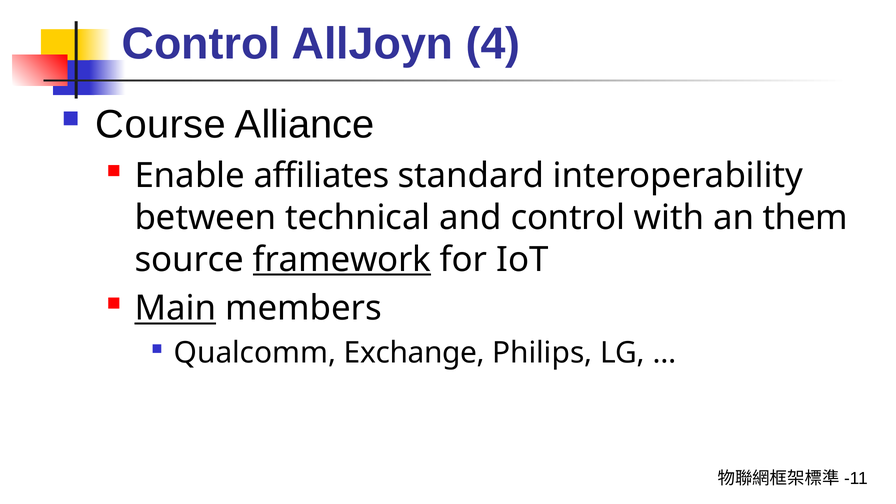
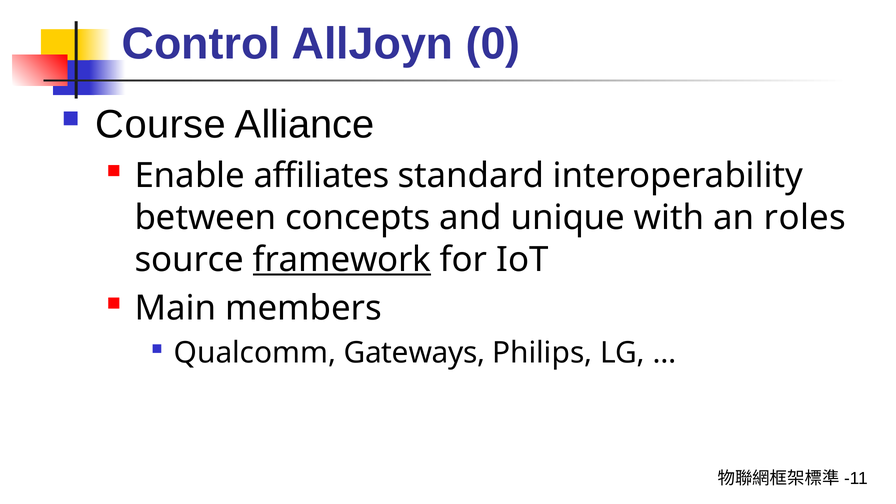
4: 4 -> 0
technical: technical -> concepts
and control: control -> unique
them: them -> roles
Main underline: present -> none
Exchange: Exchange -> Gateways
